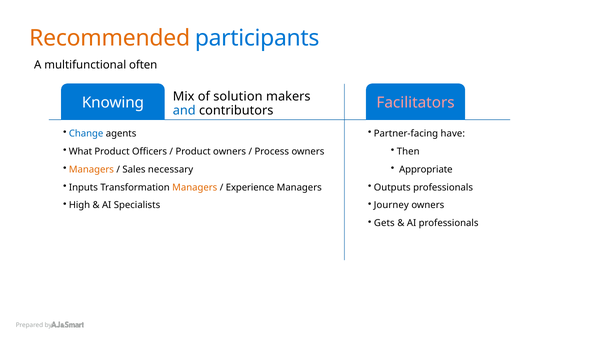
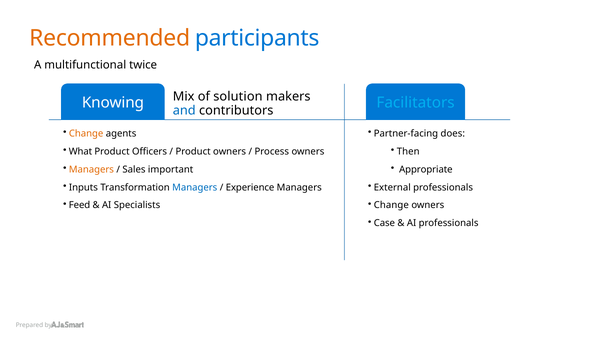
often: often -> twice
Facilitators colour: pink -> light blue
Change at (86, 134) colour: blue -> orange
have: have -> does
necessary: necessary -> important
Managers at (195, 187) colour: orange -> blue
Outputs: Outputs -> External
High: High -> Feed
Journey at (391, 205): Journey -> Change
Gets: Gets -> Case
